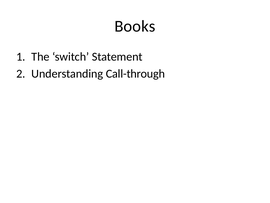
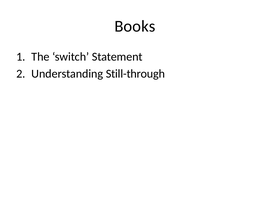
Call-through: Call-through -> Still-through
